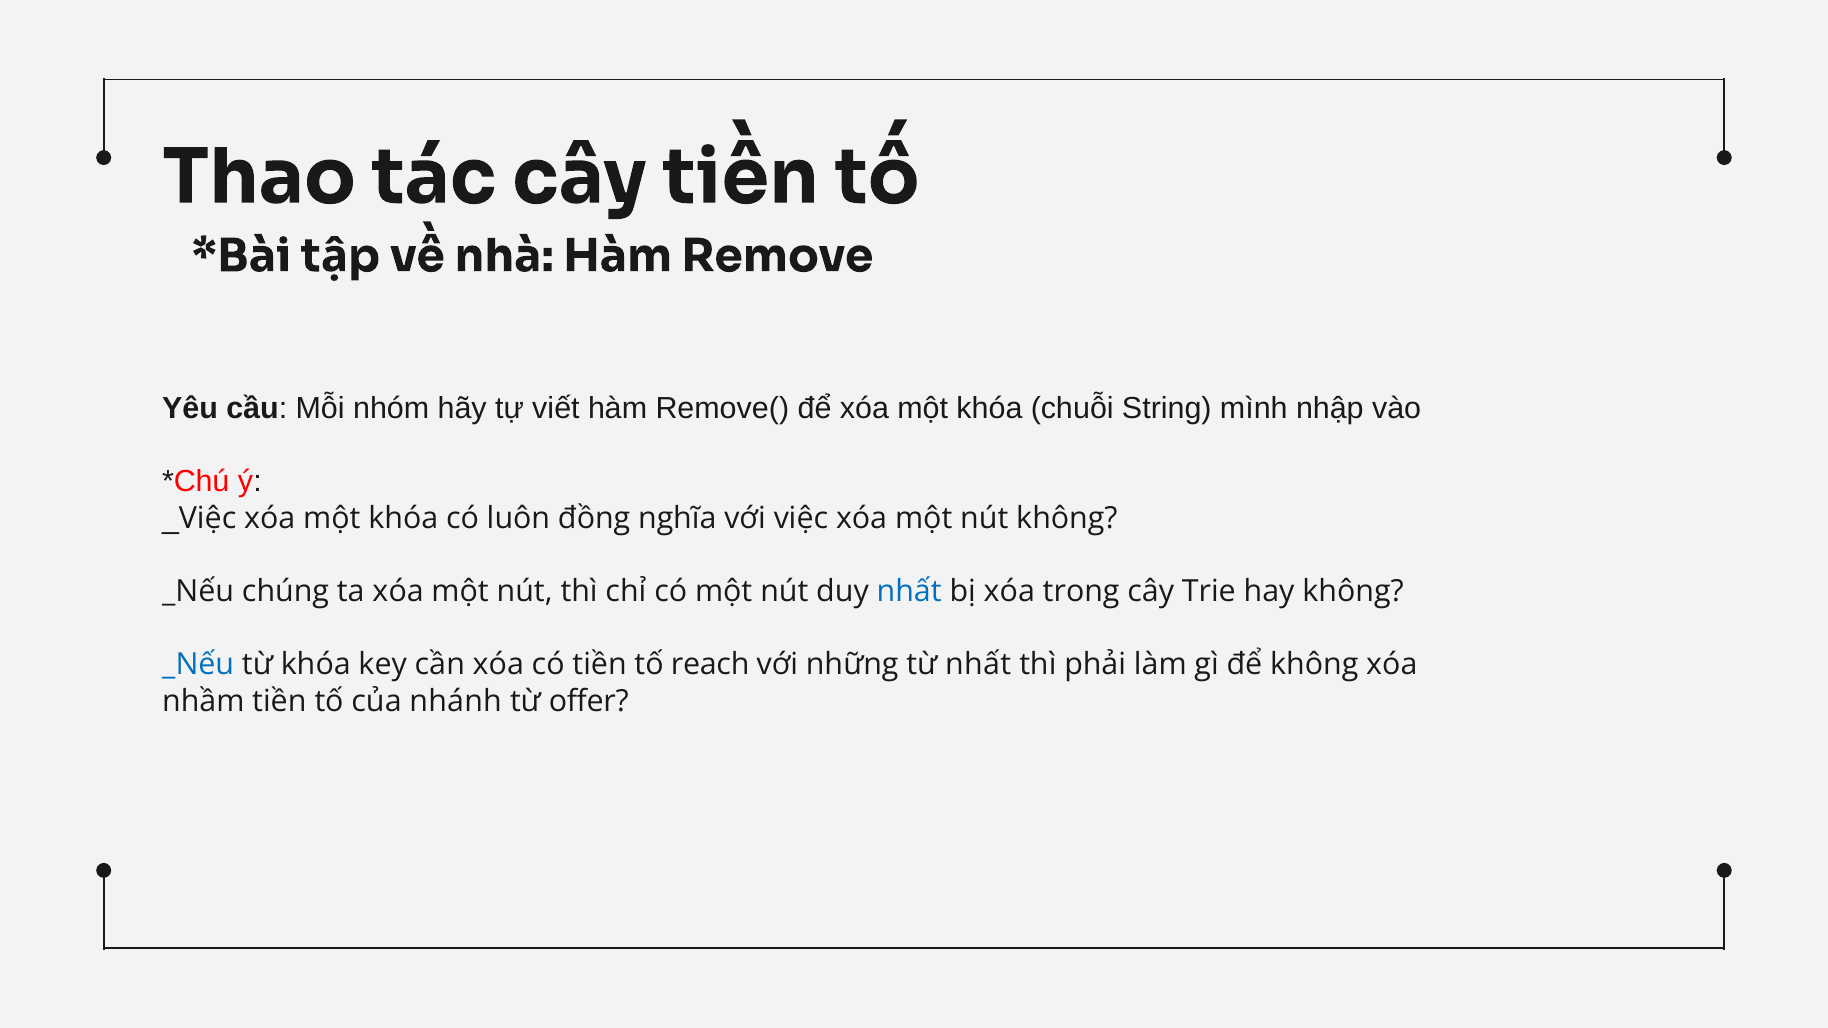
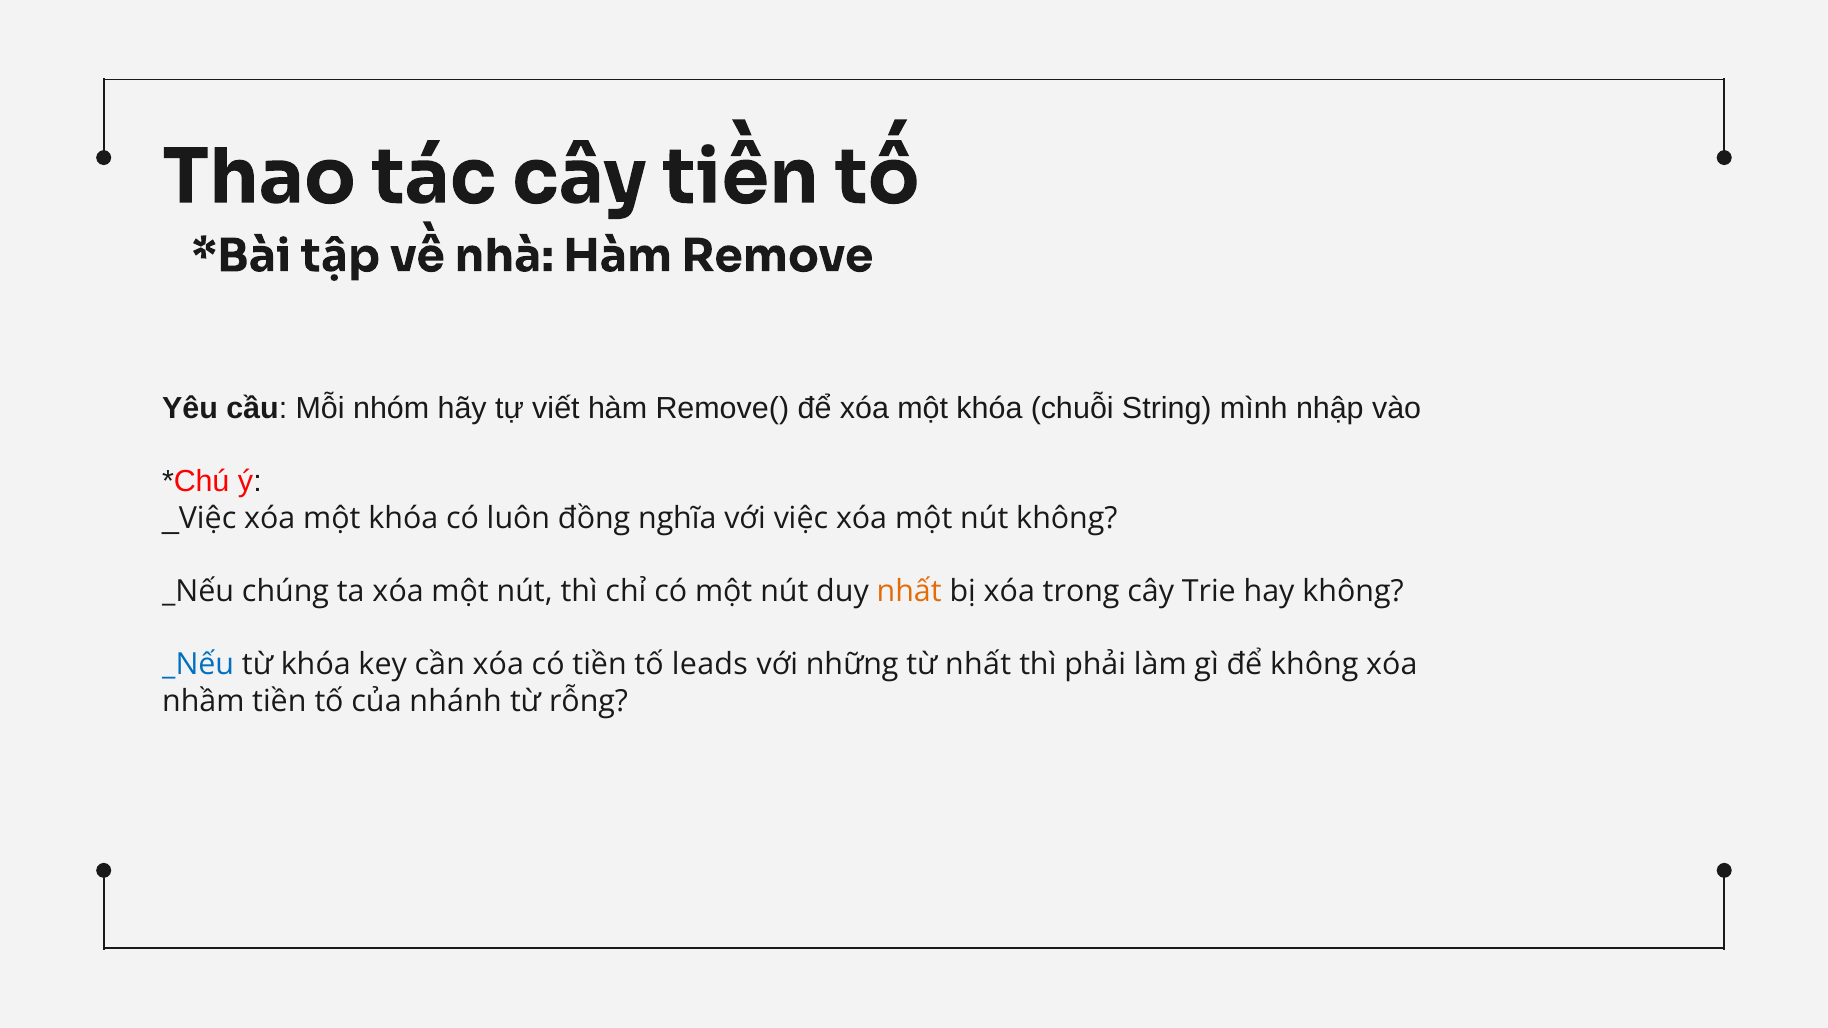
nhất at (909, 592) colour: blue -> orange
reach: reach -> leads
offer: offer -> rỗng
